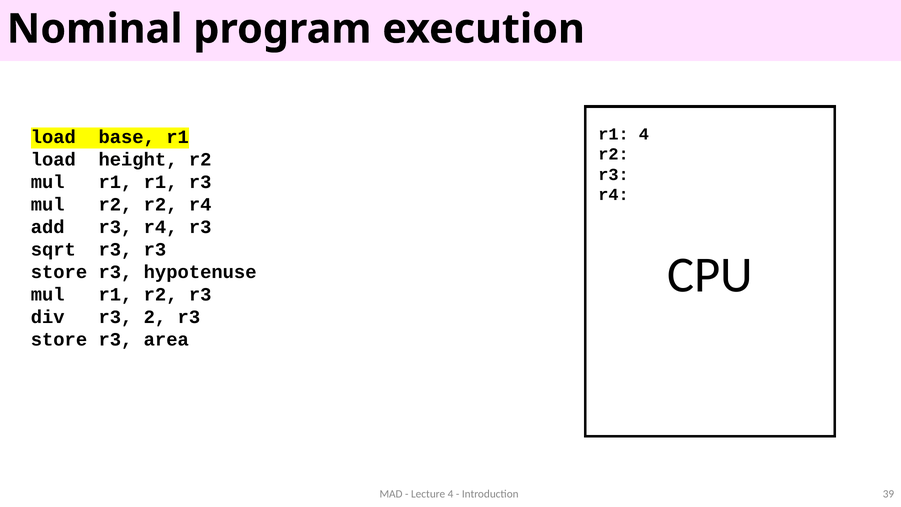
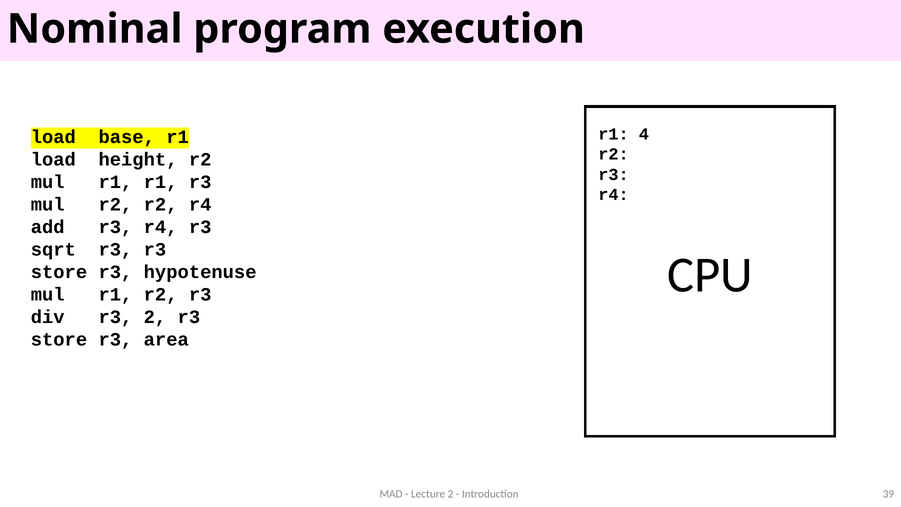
Lecture 4: 4 -> 2
